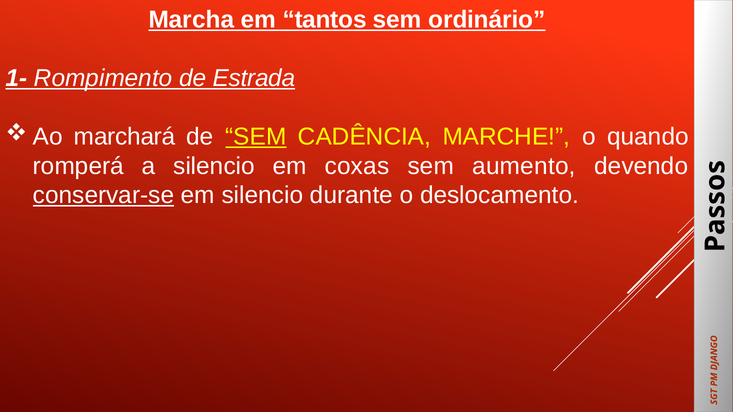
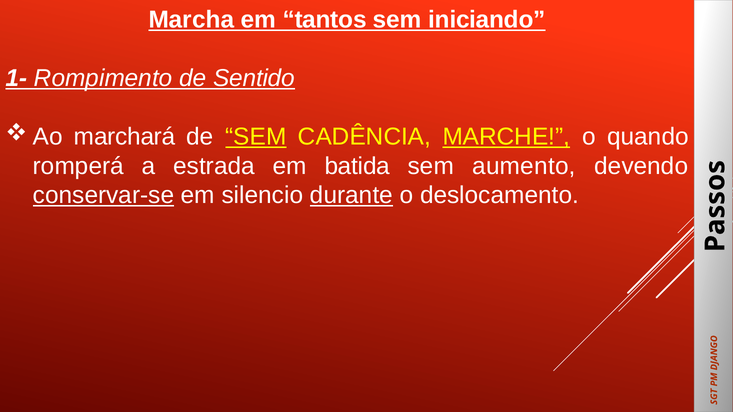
ordinário: ordinário -> iniciando
Estrada: Estrada -> Sentido
MARCHE underline: none -> present
a silencio: silencio -> estrada
coxas: coxas -> batida
durante underline: none -> present
